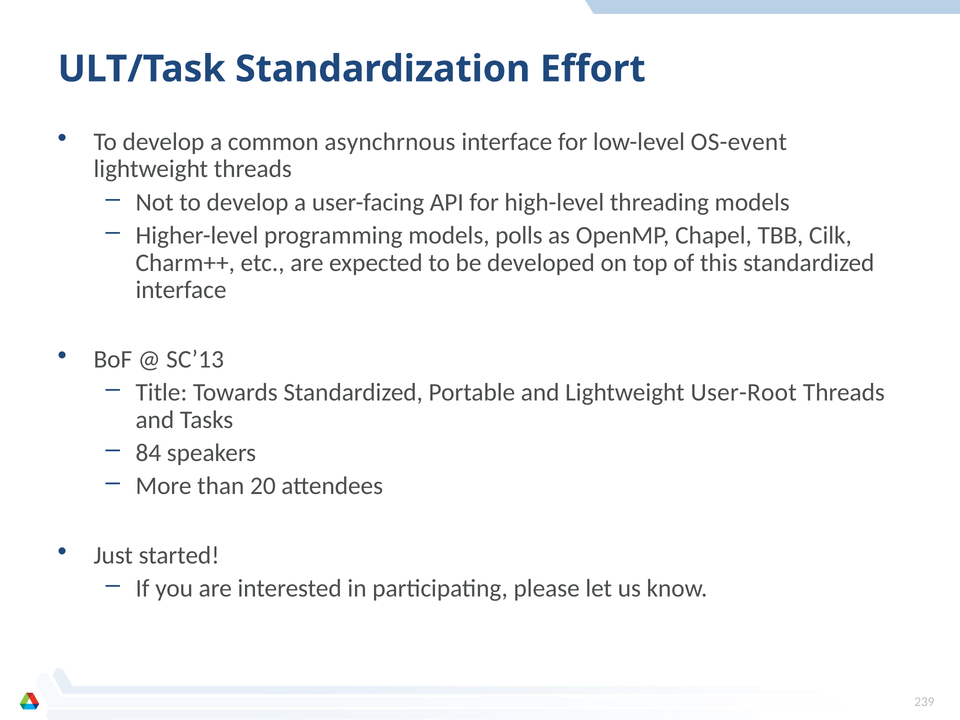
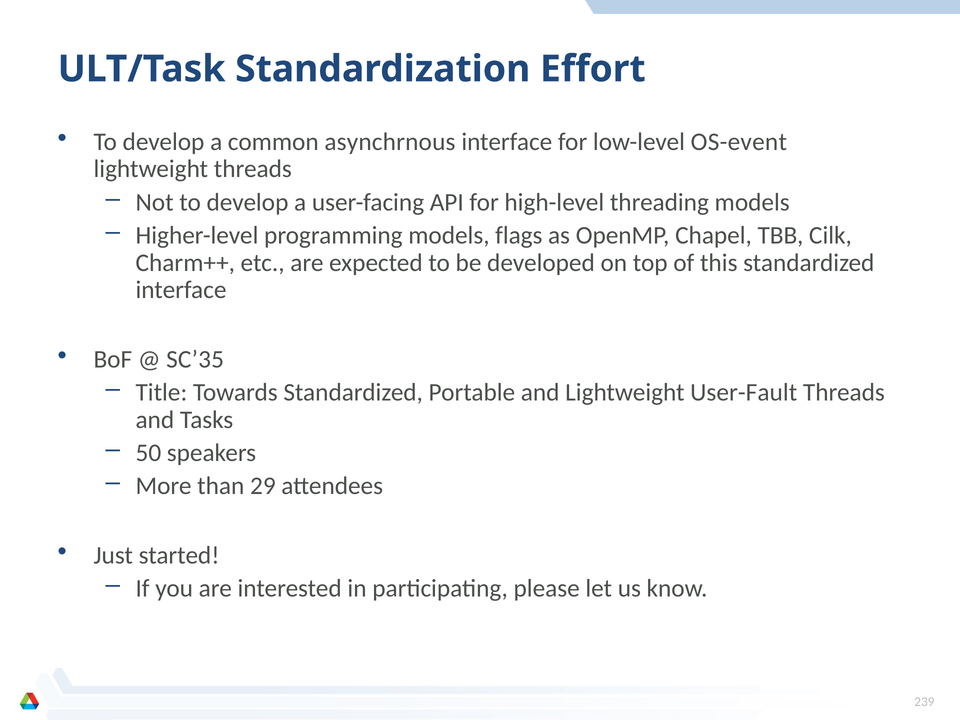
polls: polls -> flags
SC’13: SC’13 -> SC’35
User-Root: User-Root -> User-Fault
84: 84 -> 50
20: 20 -> 29
